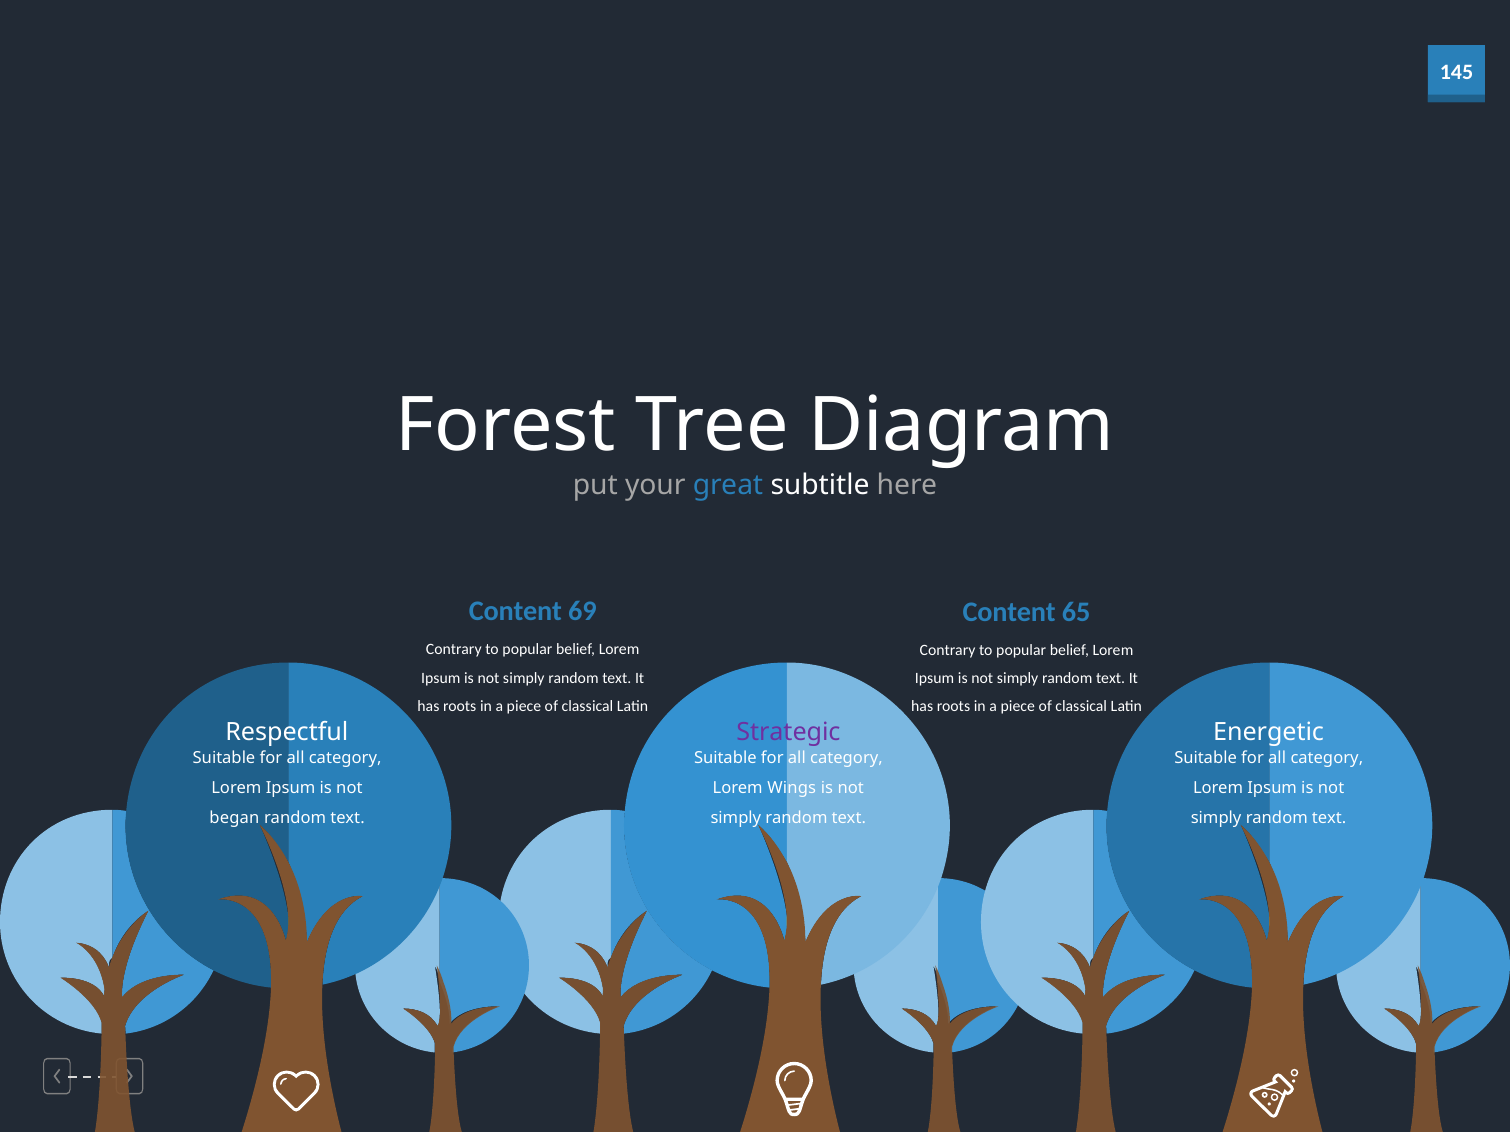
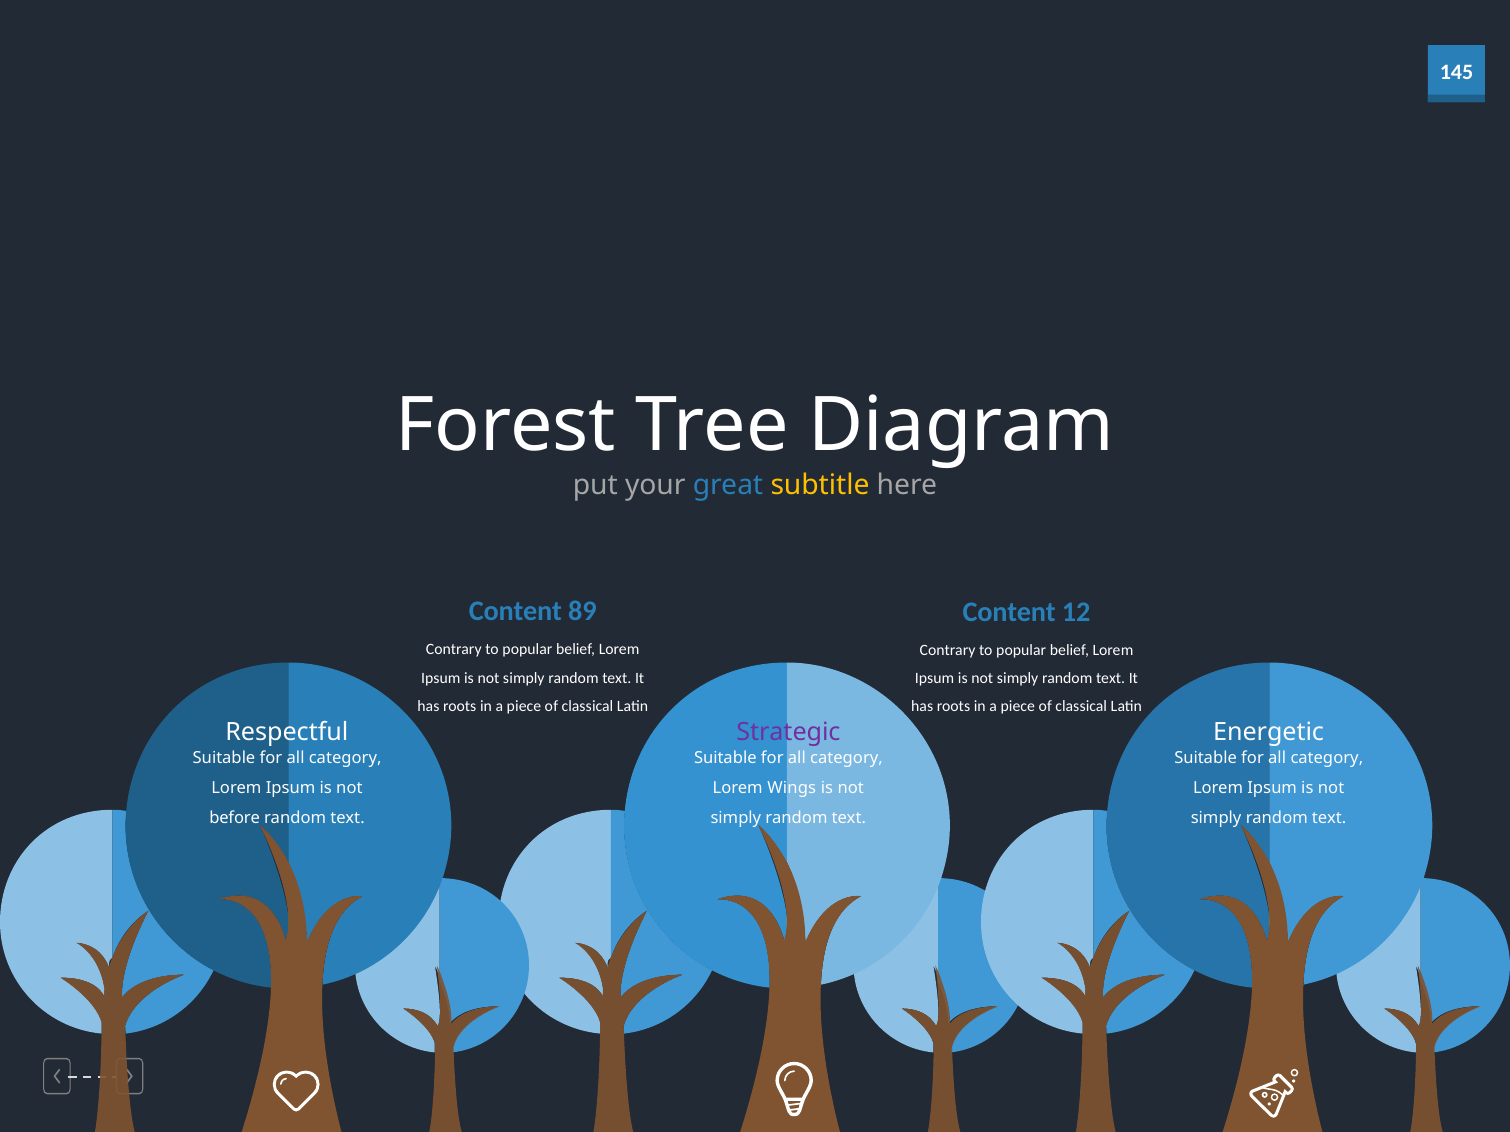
subtitle colour: white -> yellow
69: 69 -> 89
65: 65 -> 12
began: began -> before
